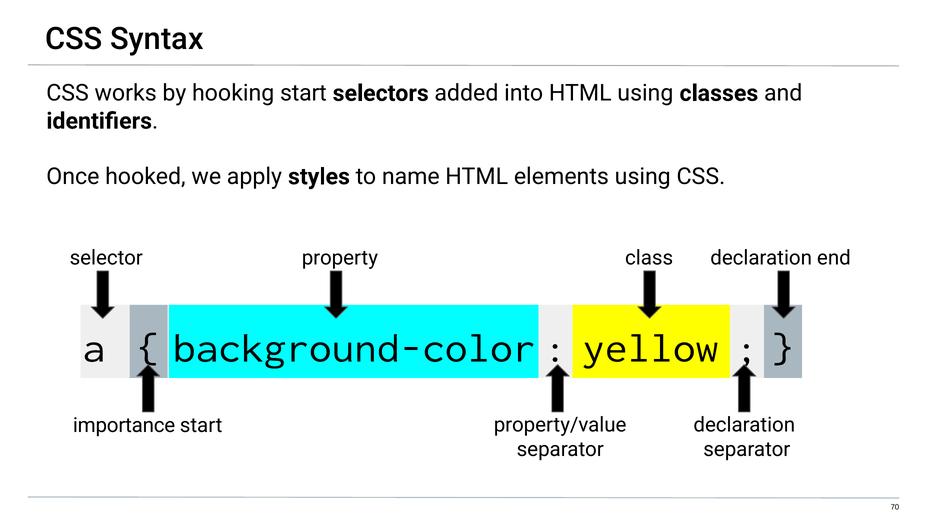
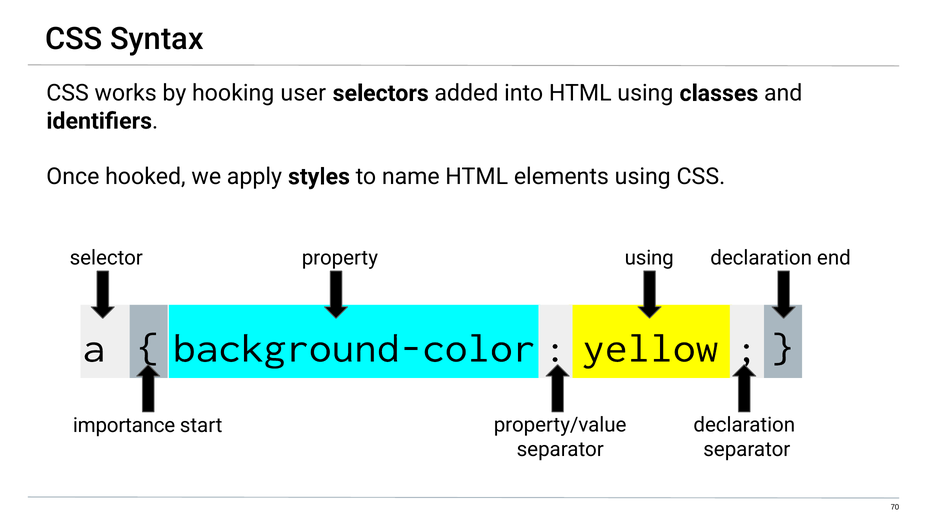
hooking start: start -> user
property class: class -> using
